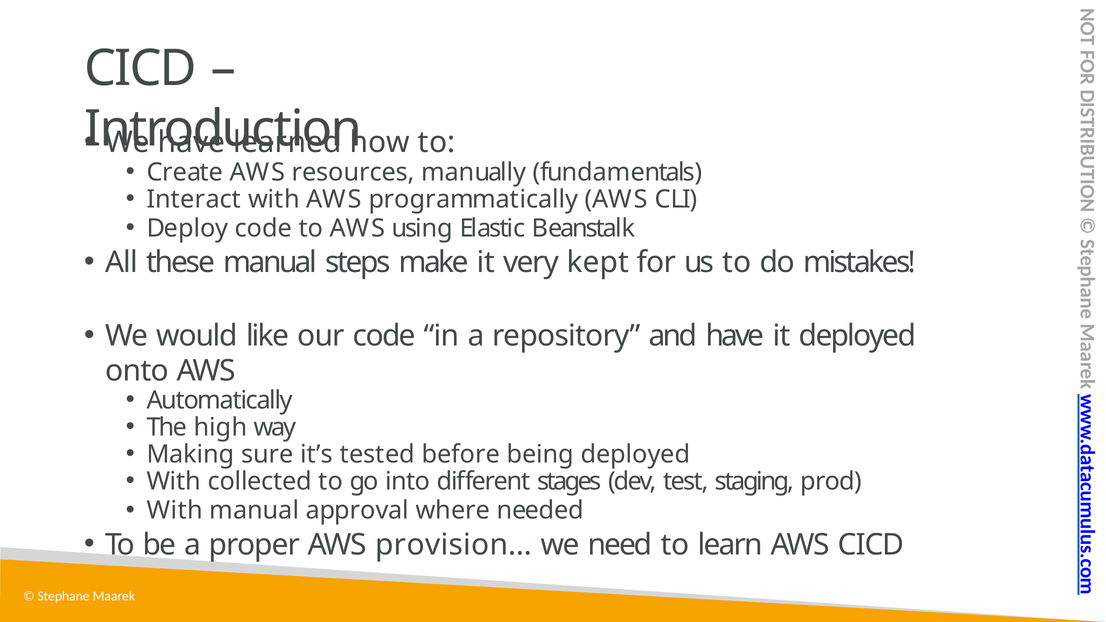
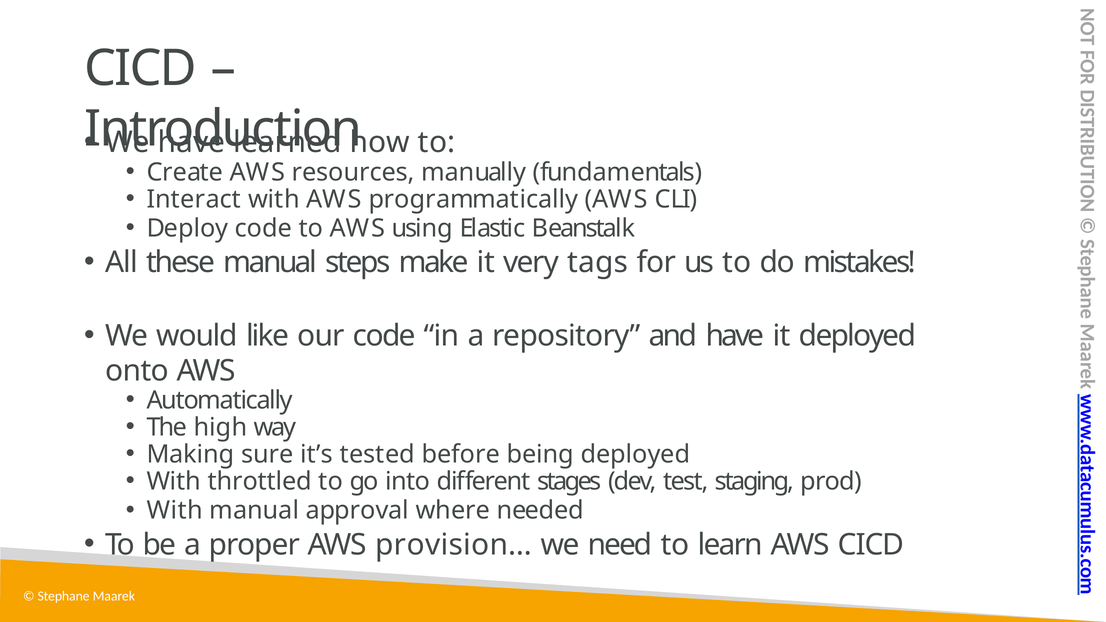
kept: kept -> tags
collected: collected -> throttled
